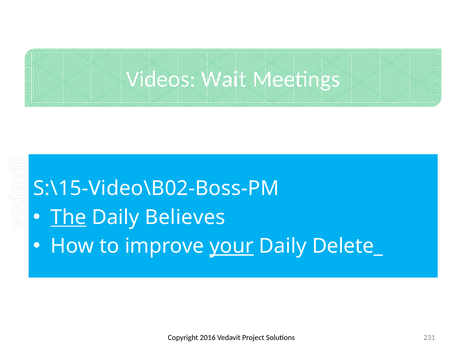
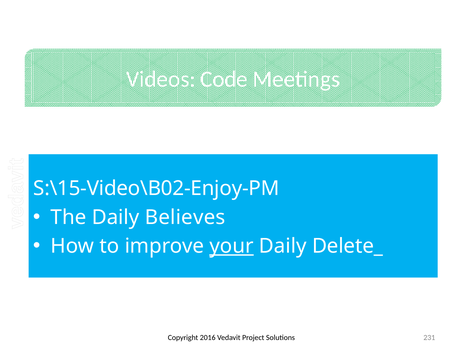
Wait: Wait -> Code
S:\15-Video\B02-Boss-PM: S:\15-Video\B02-Boss-PM -> S:\15-Video\B02-Enjoy-PM
The underline: present -> none
